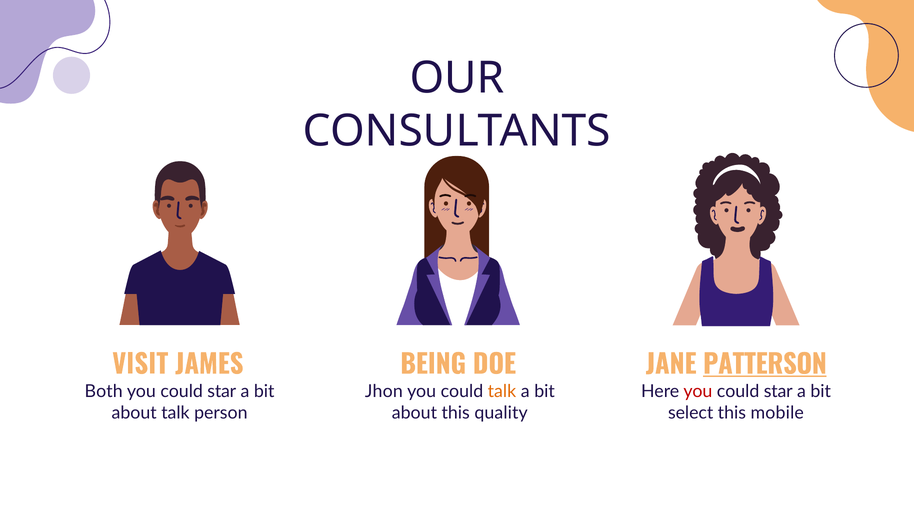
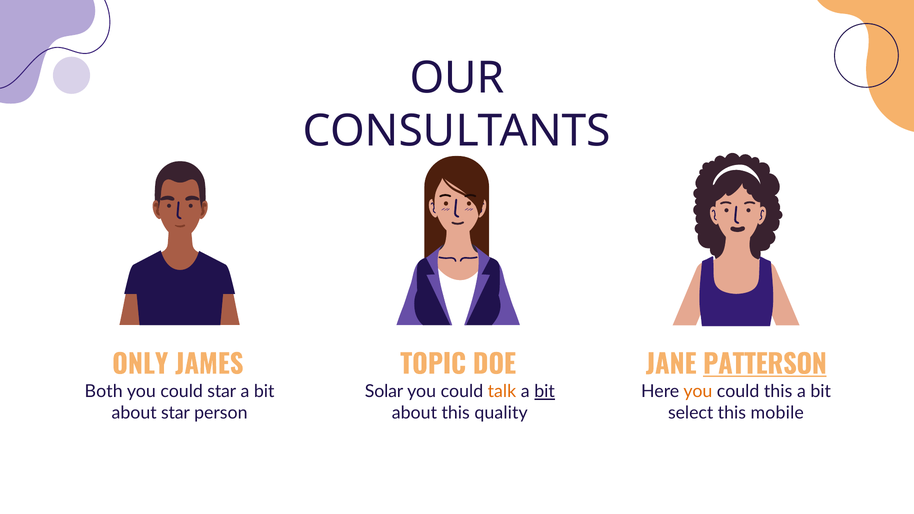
VISIT: VISIT -> ONLY
BEING: BEING -> TOPIC
Jhon: Jhon -> Solar
bit at (545, 392) underline: none -> present
you at (698, 392) colour: red -> orange
star at (778, 392): star -> this
about talk: talk -> star
